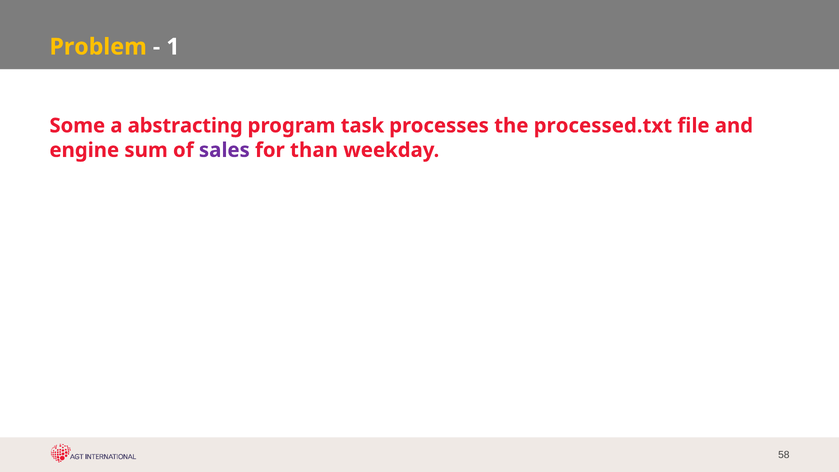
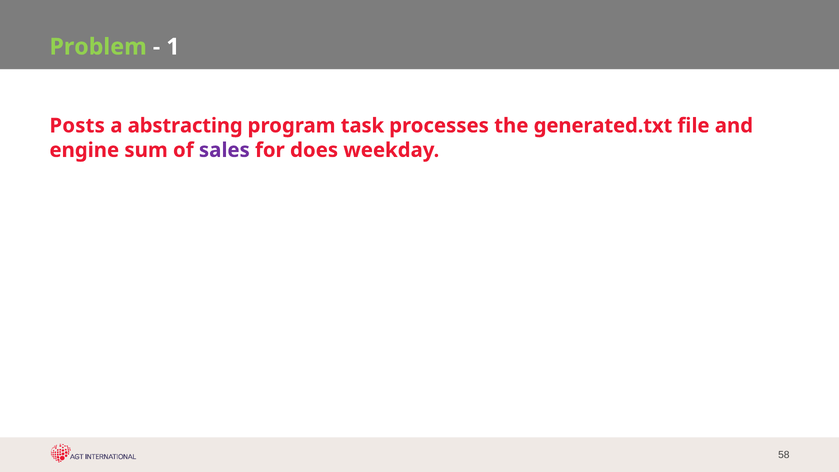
Problem colour: yellow -> light green
Some: Some -> Posts
processed.txt: processed.txt -> generated.txt
than: than -> does
